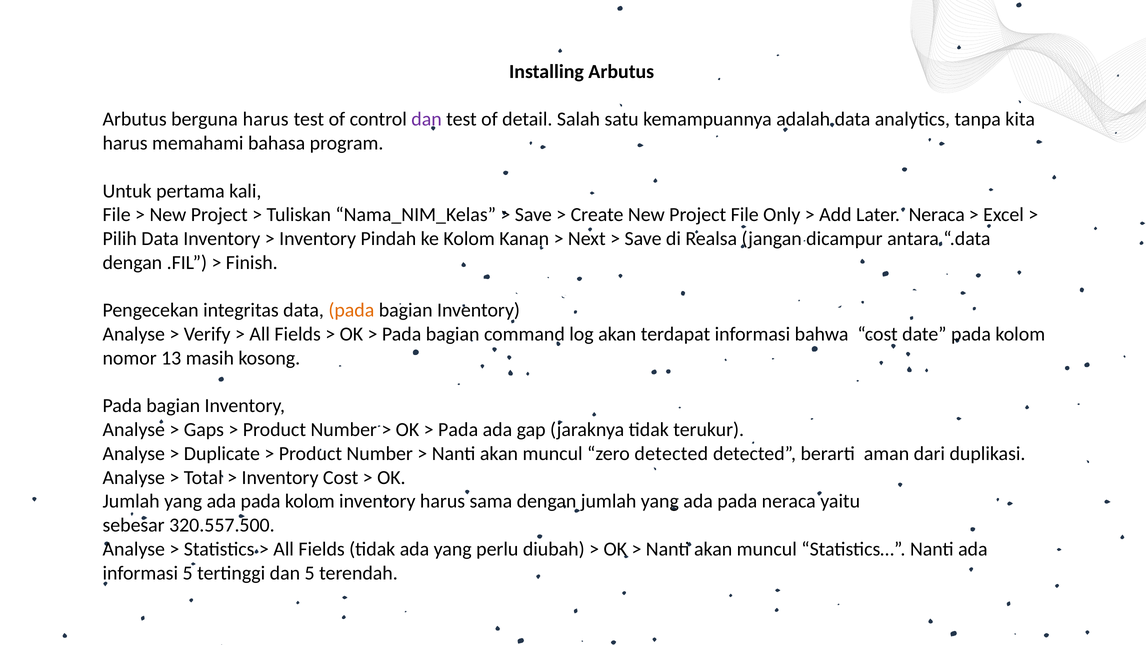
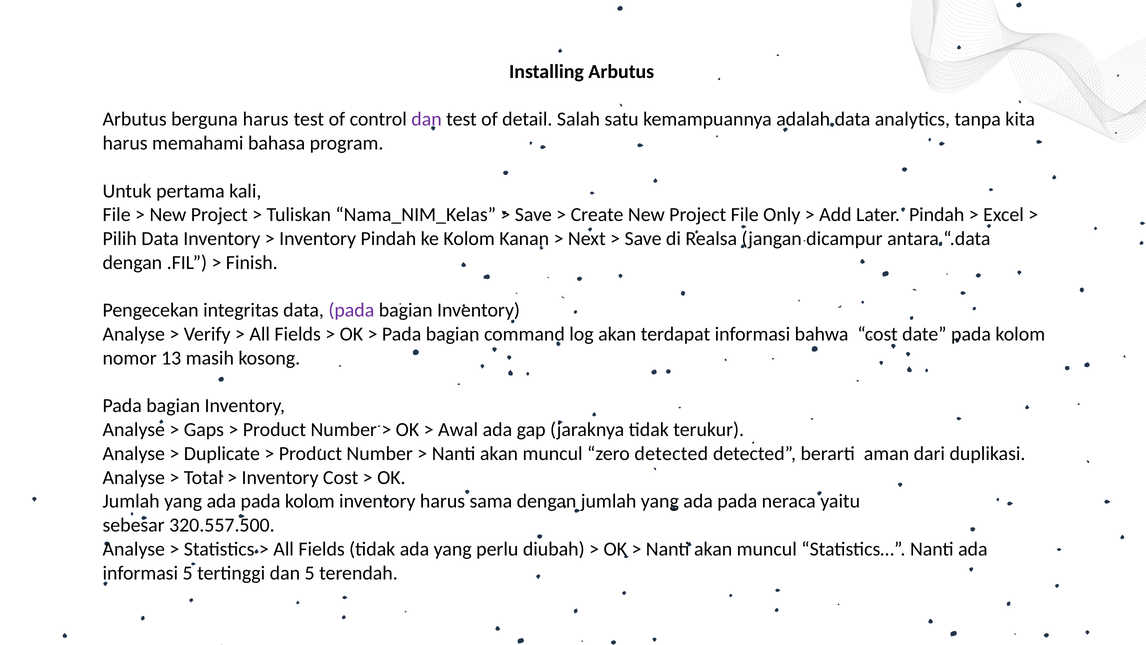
Later Neraca: Neraca -> Pindah
pada at (351, 310) colour: orange -> purple
Pada at (458, 430): Pada -> Awal
